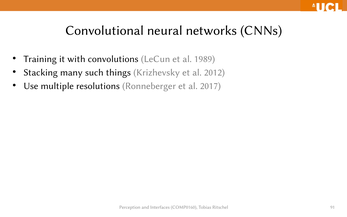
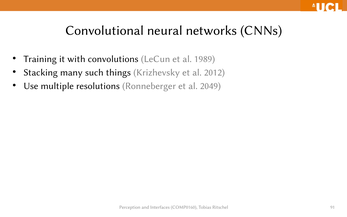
2017: 2017 -> 2049
